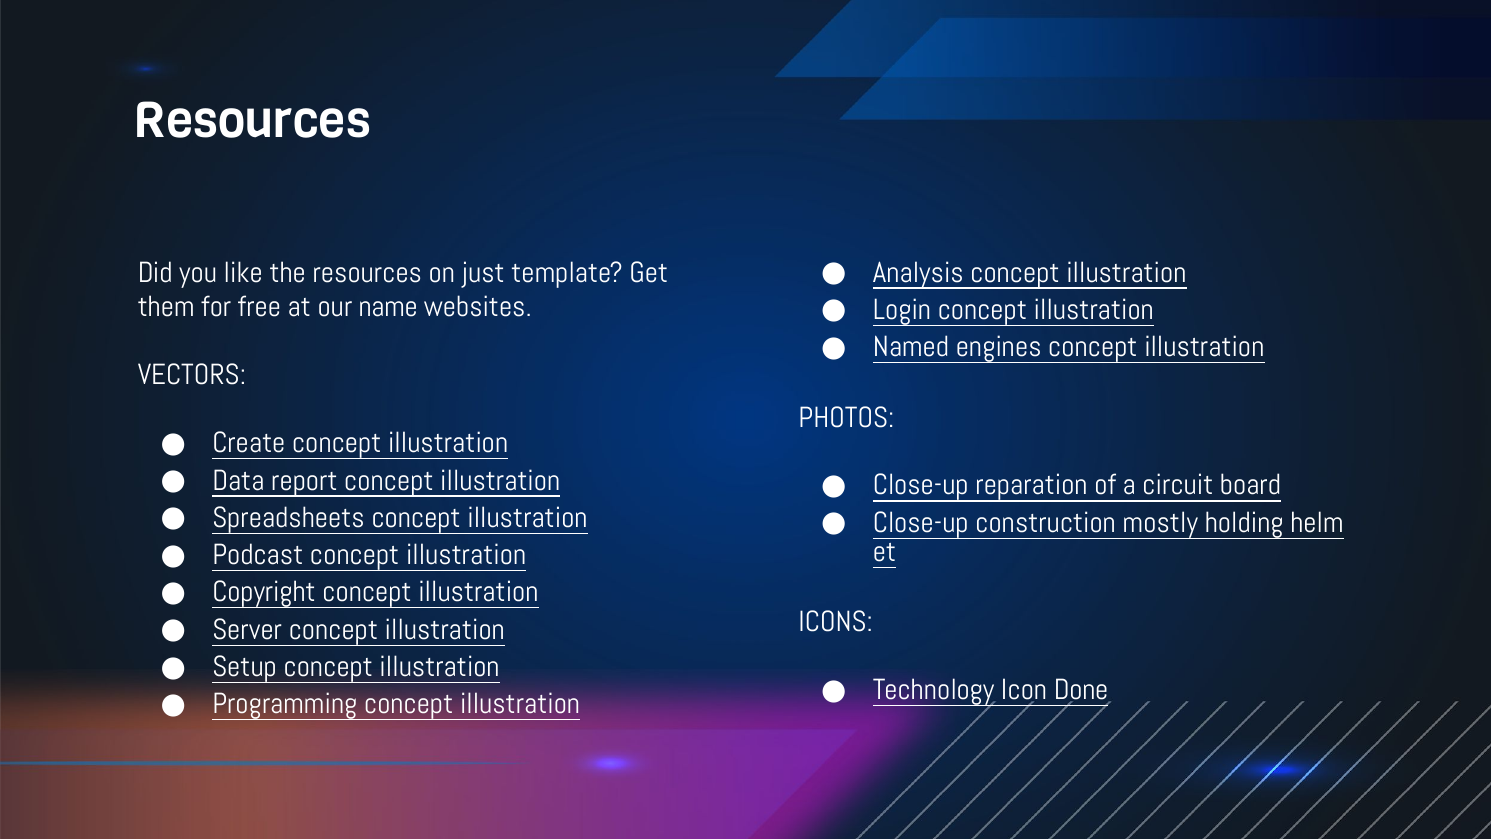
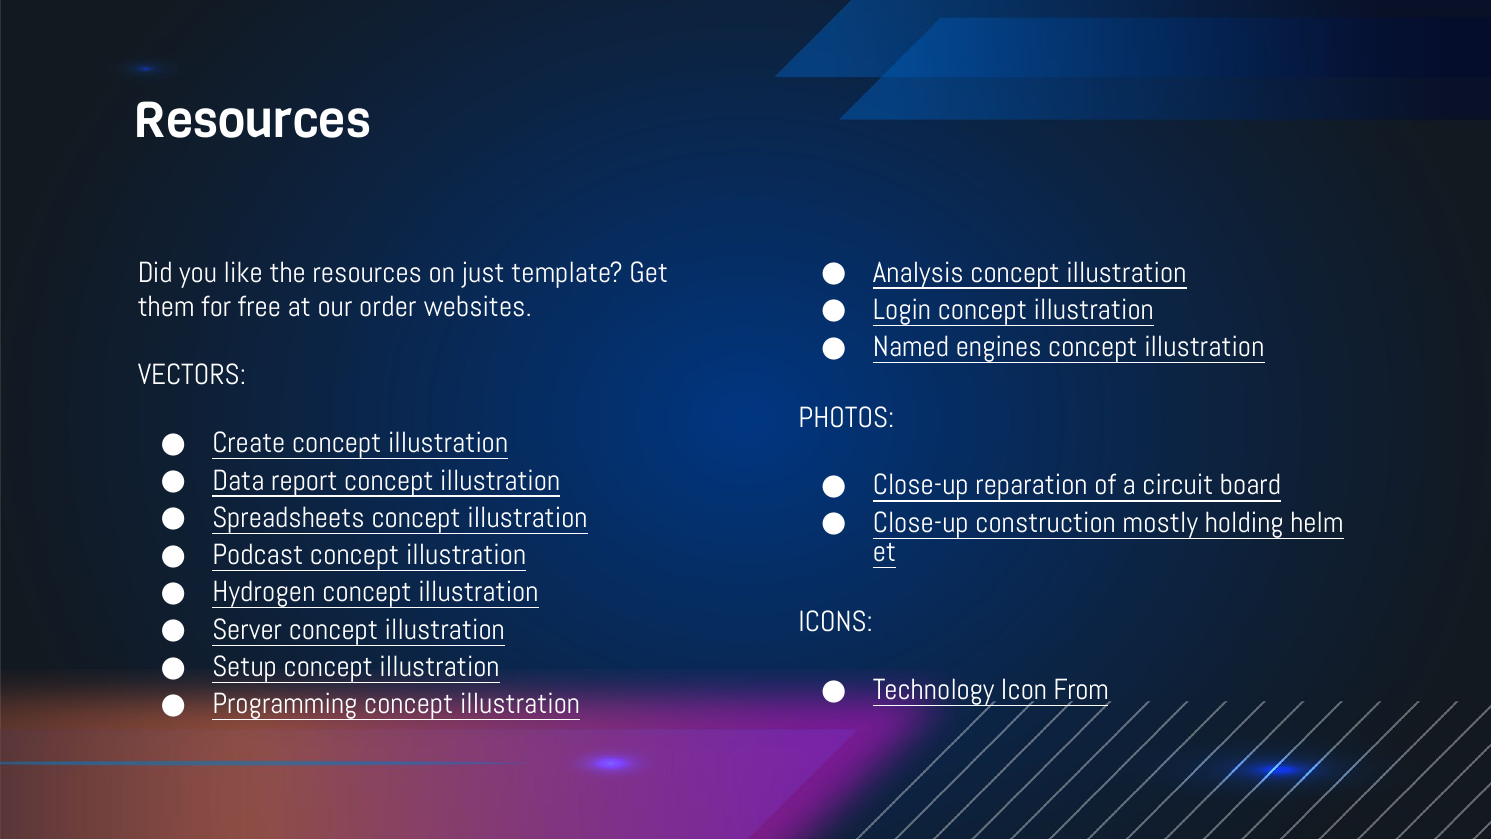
name: name -> order
Copyright: Copyright -> Hydrogen
Done: Done -> From
